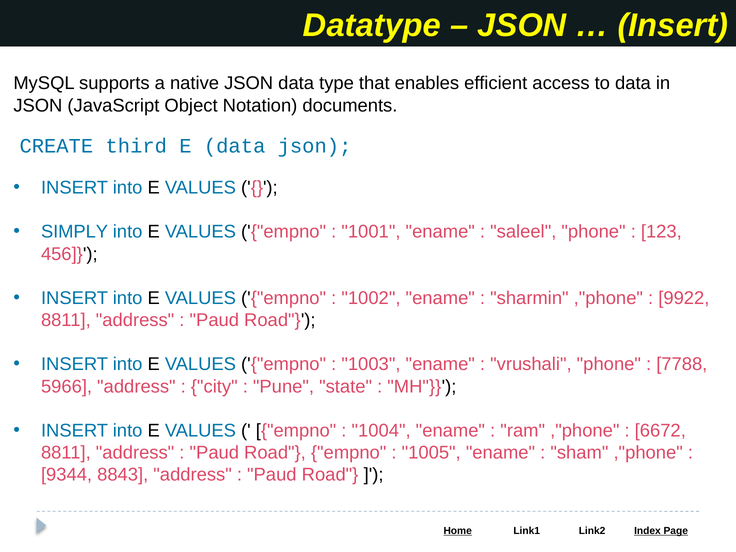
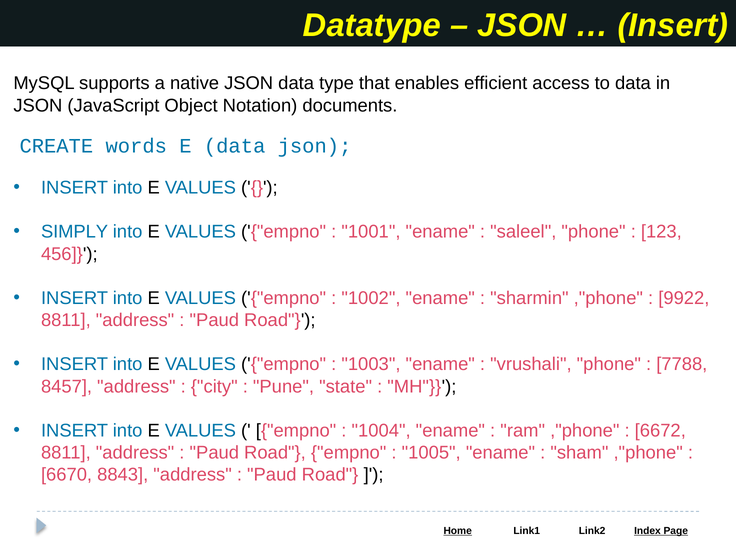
third: third -> words
5966: 5966 -> 8457
9344: 9344 -> 6670
